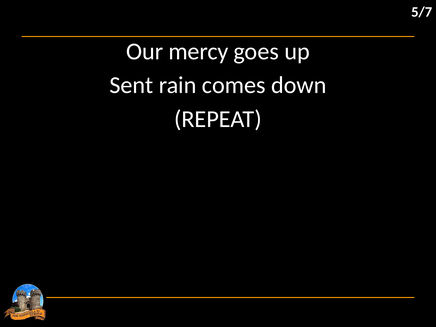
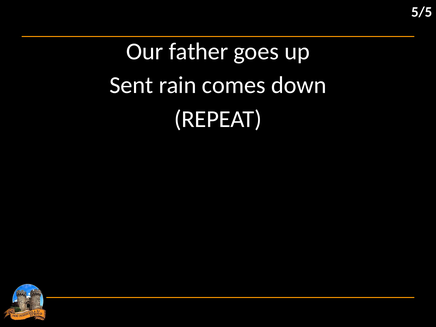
5/7: 5/7 -> 5/5
mercy: mercy -> father
